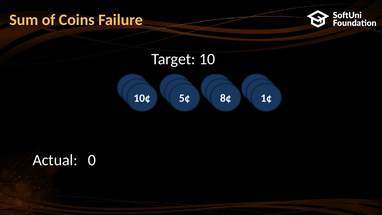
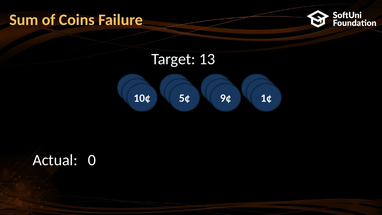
10: 10 -> 13
8¢: 8¢ -> 9¢
